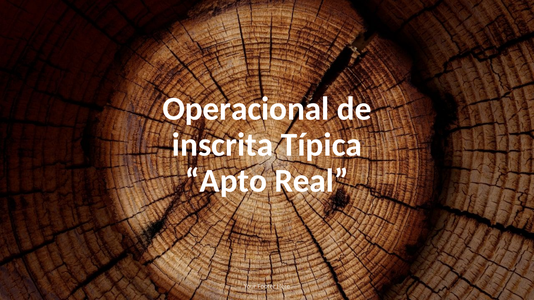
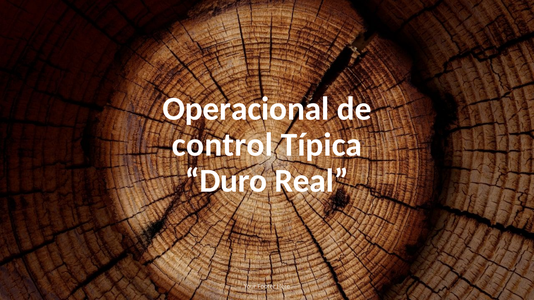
inscrita: inscrita -> control
Apto: Apto -> Duro
